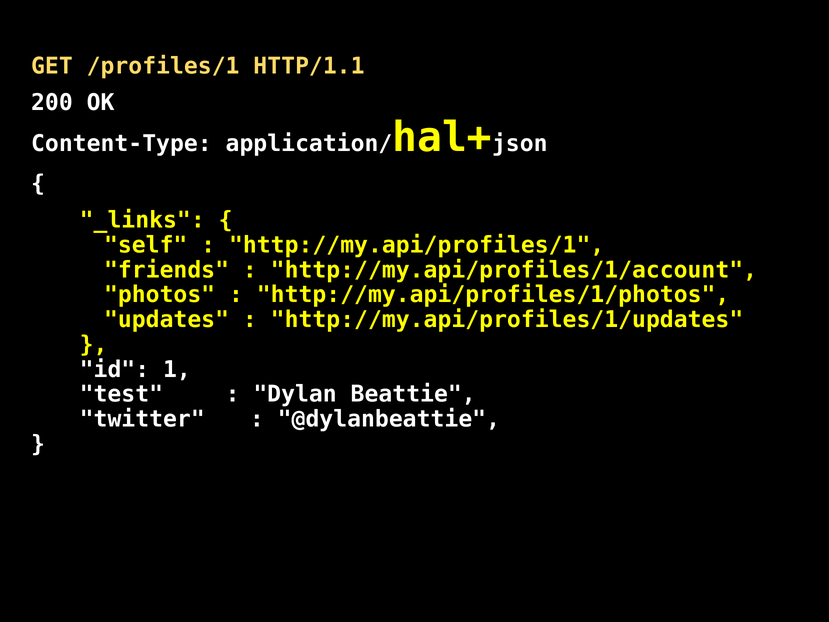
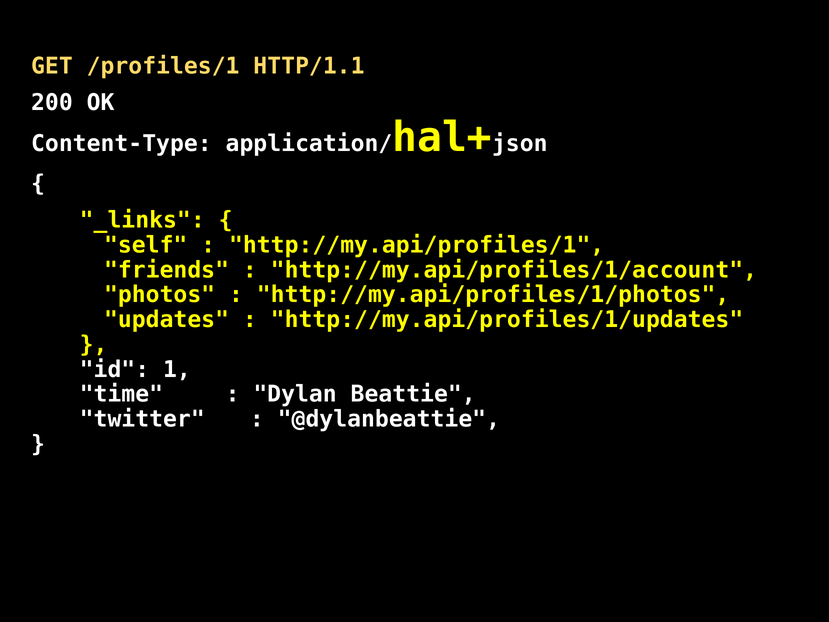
test: test -> time
